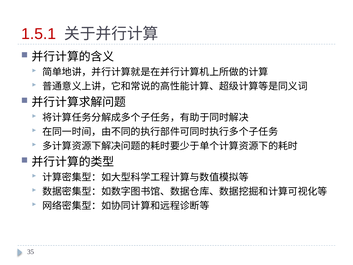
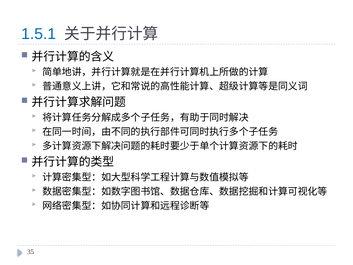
1.5.1 colour: red -> blue
